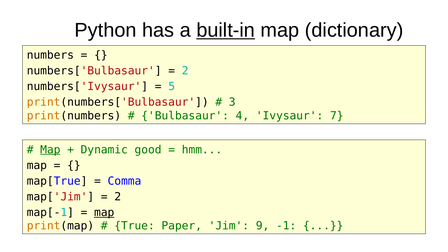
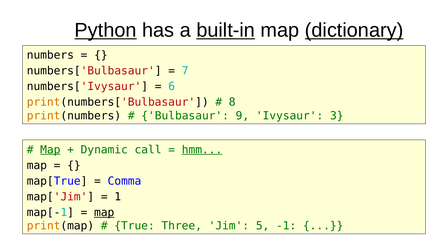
Python underline: none -> present
dictionary underline: none -> present
2 at (185, 71): 2 -> 7
5: 5 -> 6
3: 3 -> 8
4: 4 -> 9
7: 7 -> 3
good: good -> call
hmm underline: none -> present
2 at (118, 197): 2 -> 1
Paper: Paper -> Three
9: 9 -> 5
